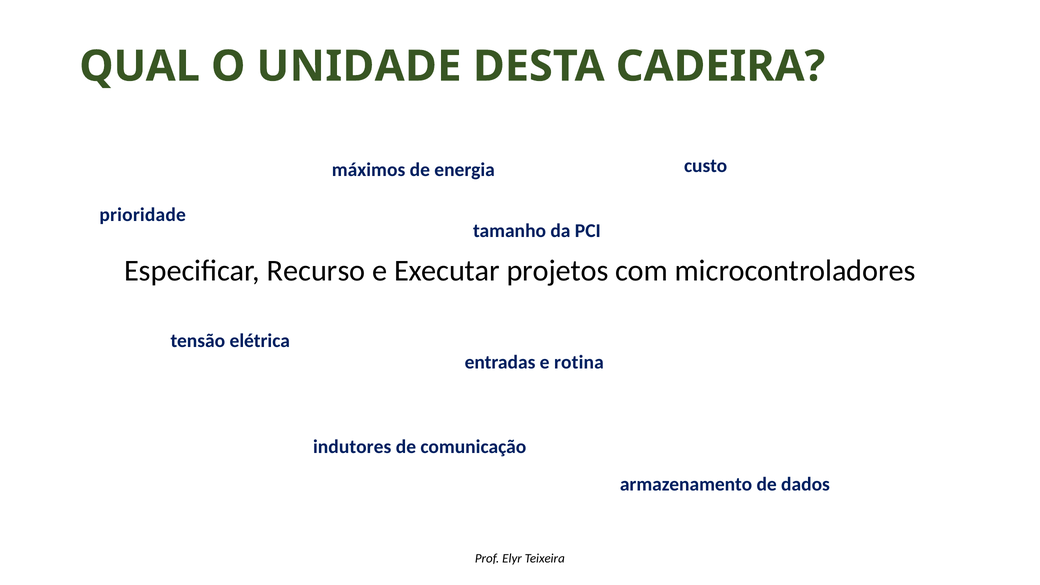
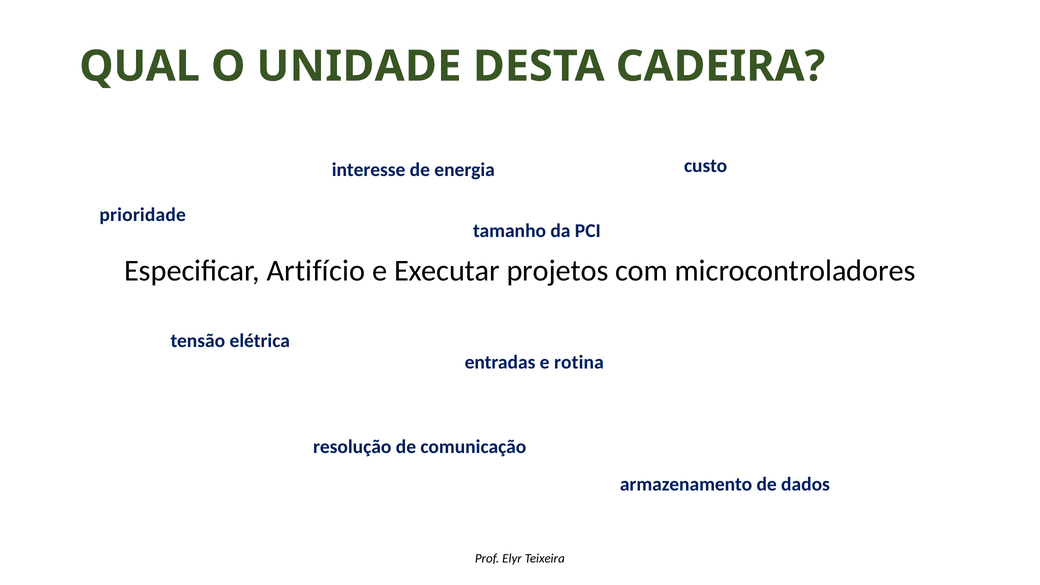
máximos: máximos -> interesse
Recurso: Recurso -> Artifício
indutores: indutores -> resolução
